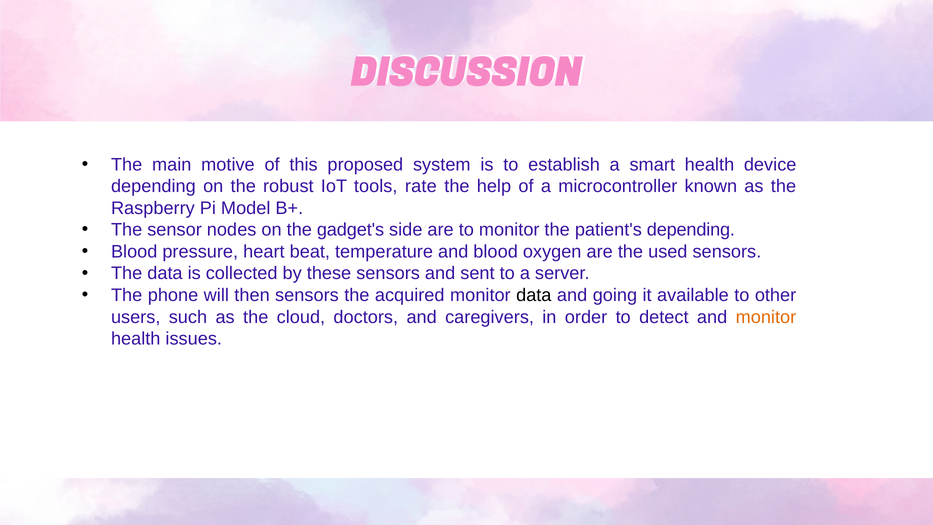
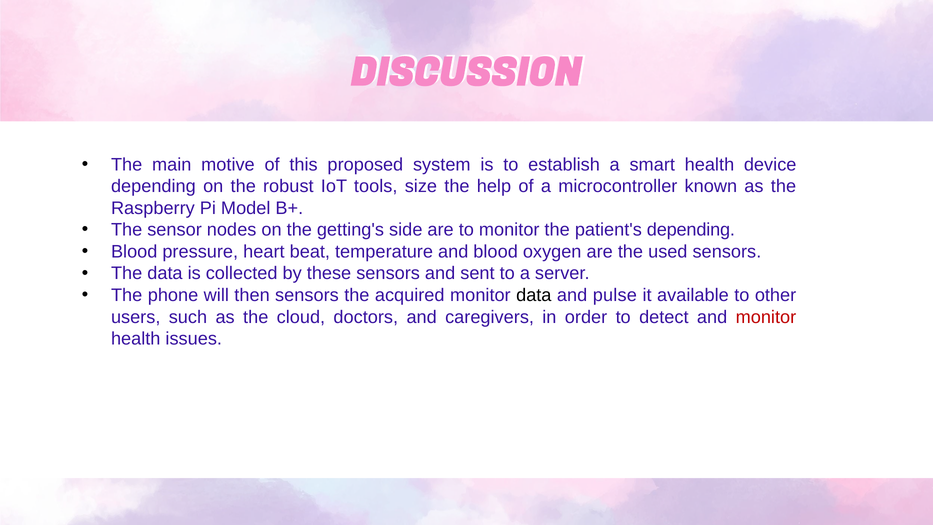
rate: rate -> size
gadget's: gadget's -> getting's
going: going -> pulse
monitor at (766, 317) colour: orange -> red
